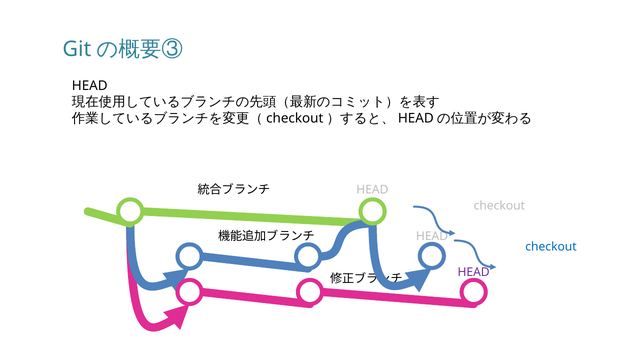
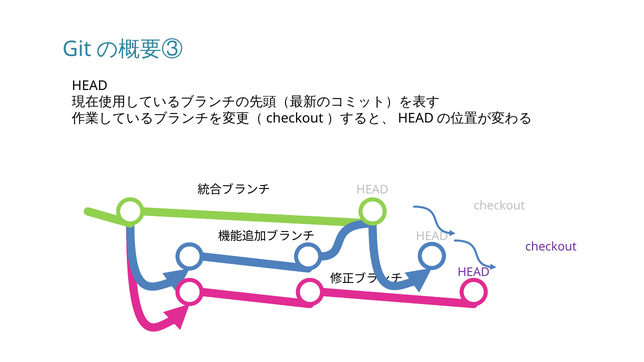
checkout at (551, 247) colour: blue -> purple
